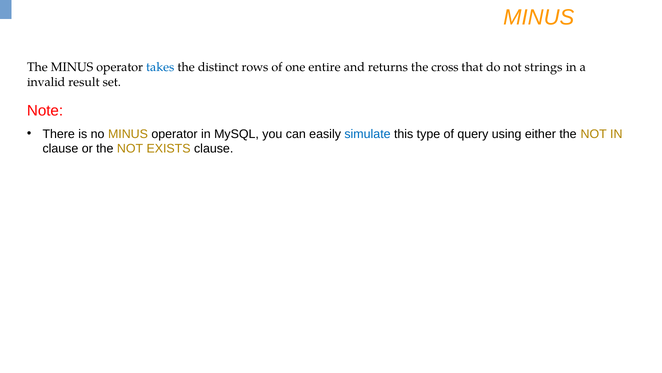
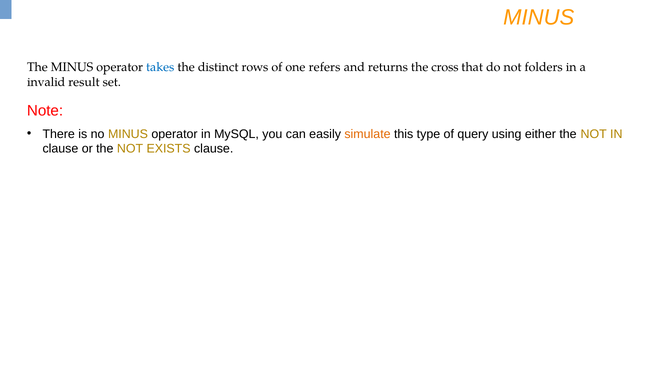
entire: entire -> refers
strings: strings -> folders
simulate colour: blue -> orange
